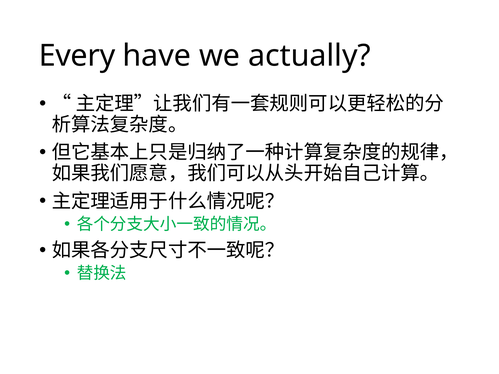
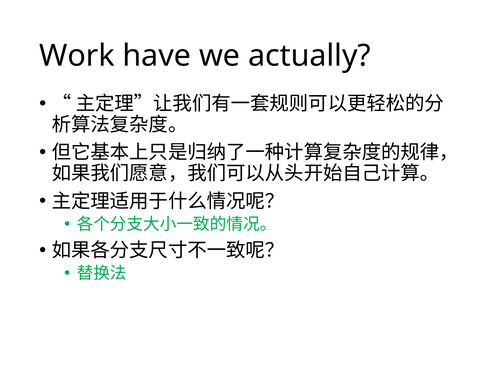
Every: Every -> Work
